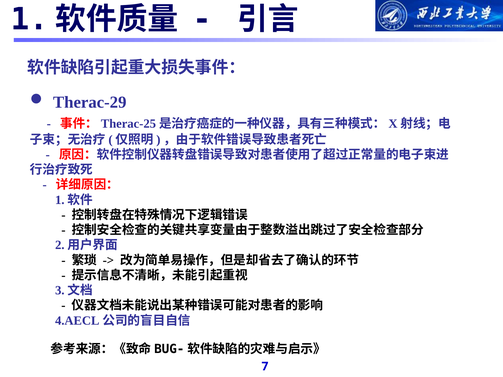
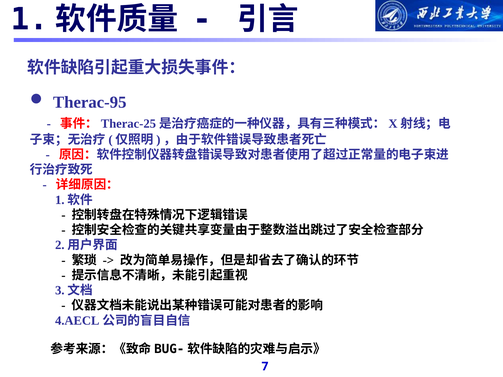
Therac-29: Therac-29 -> Therac-95
